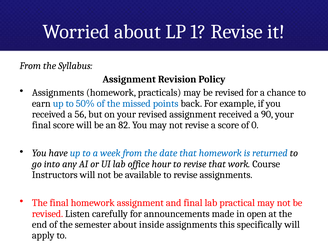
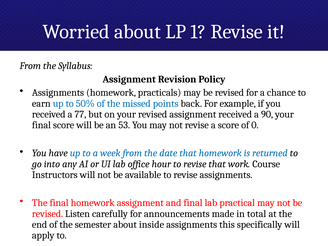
56: 56 -> 77
82: 82 -> 53
open: open -> total
